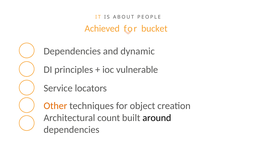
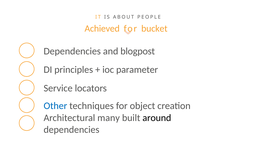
dynamic: dynamic -> blogpost
vulnerable: vulnerable -> parameter
Other colour: orange -> blue
count: count -> many
